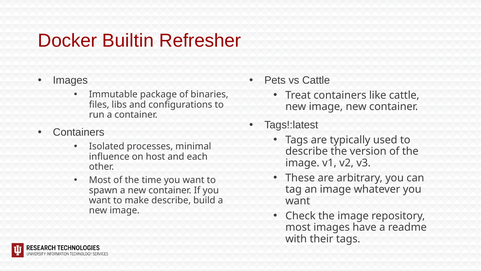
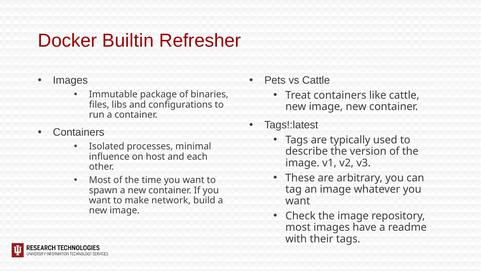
make describe: describe -> network
